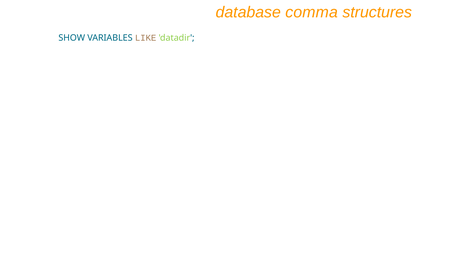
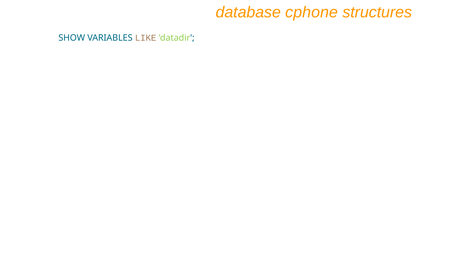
comma: comma -> cphone
